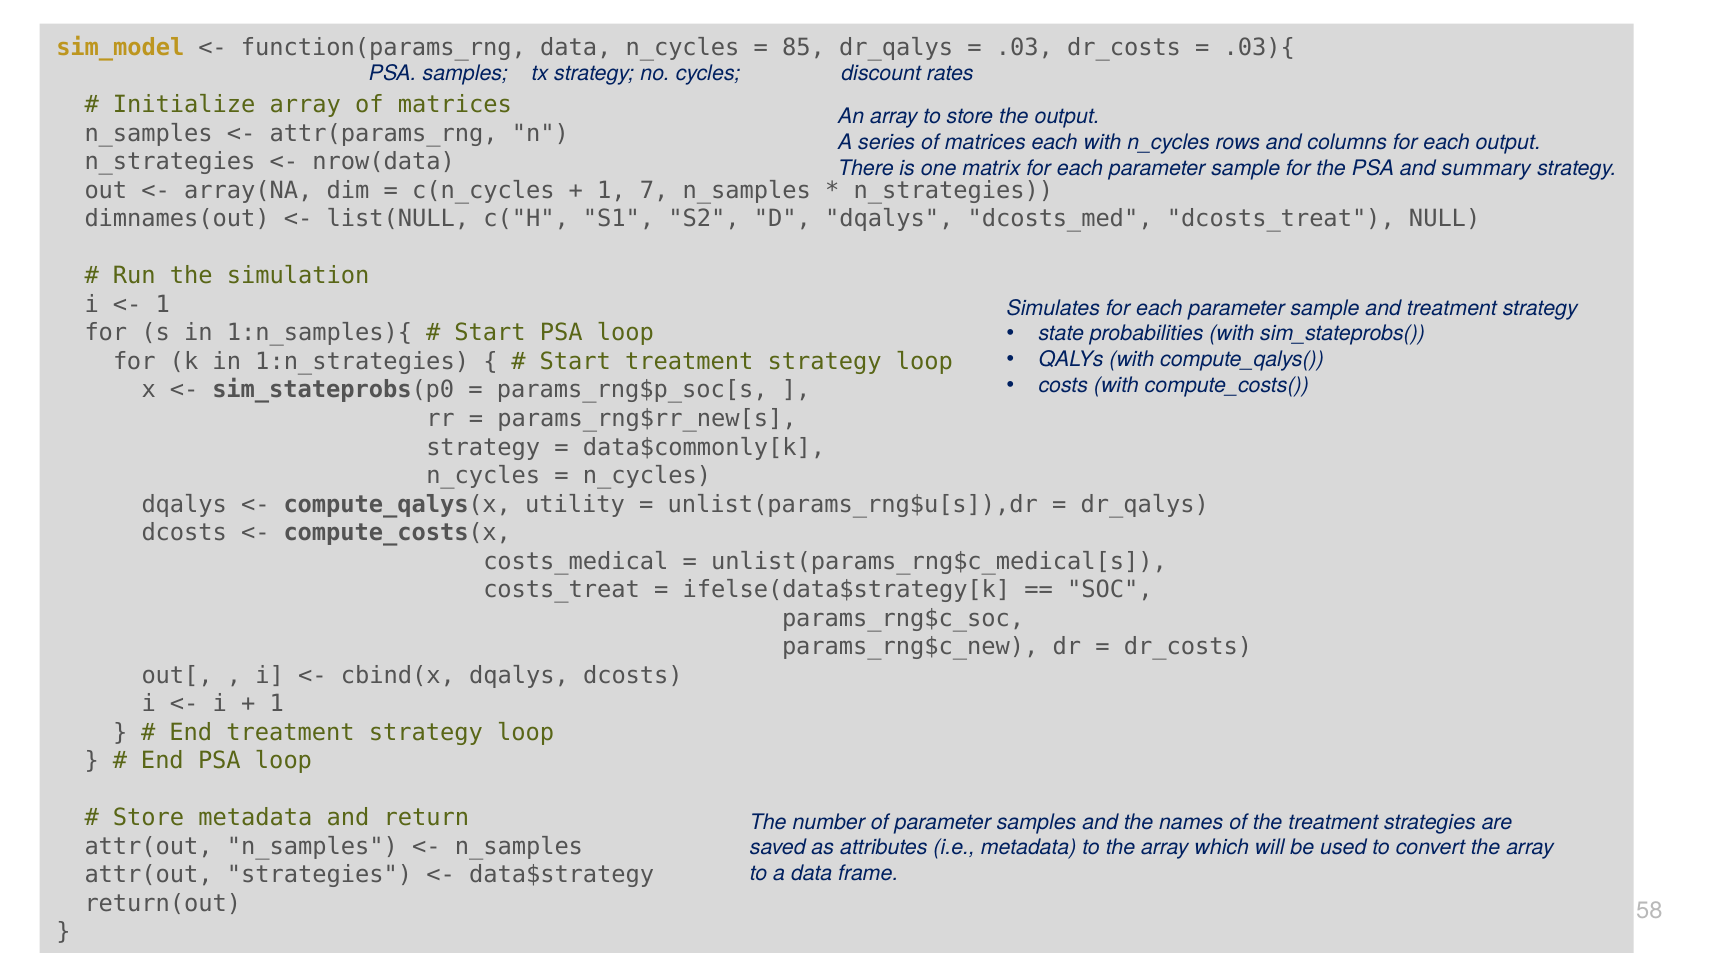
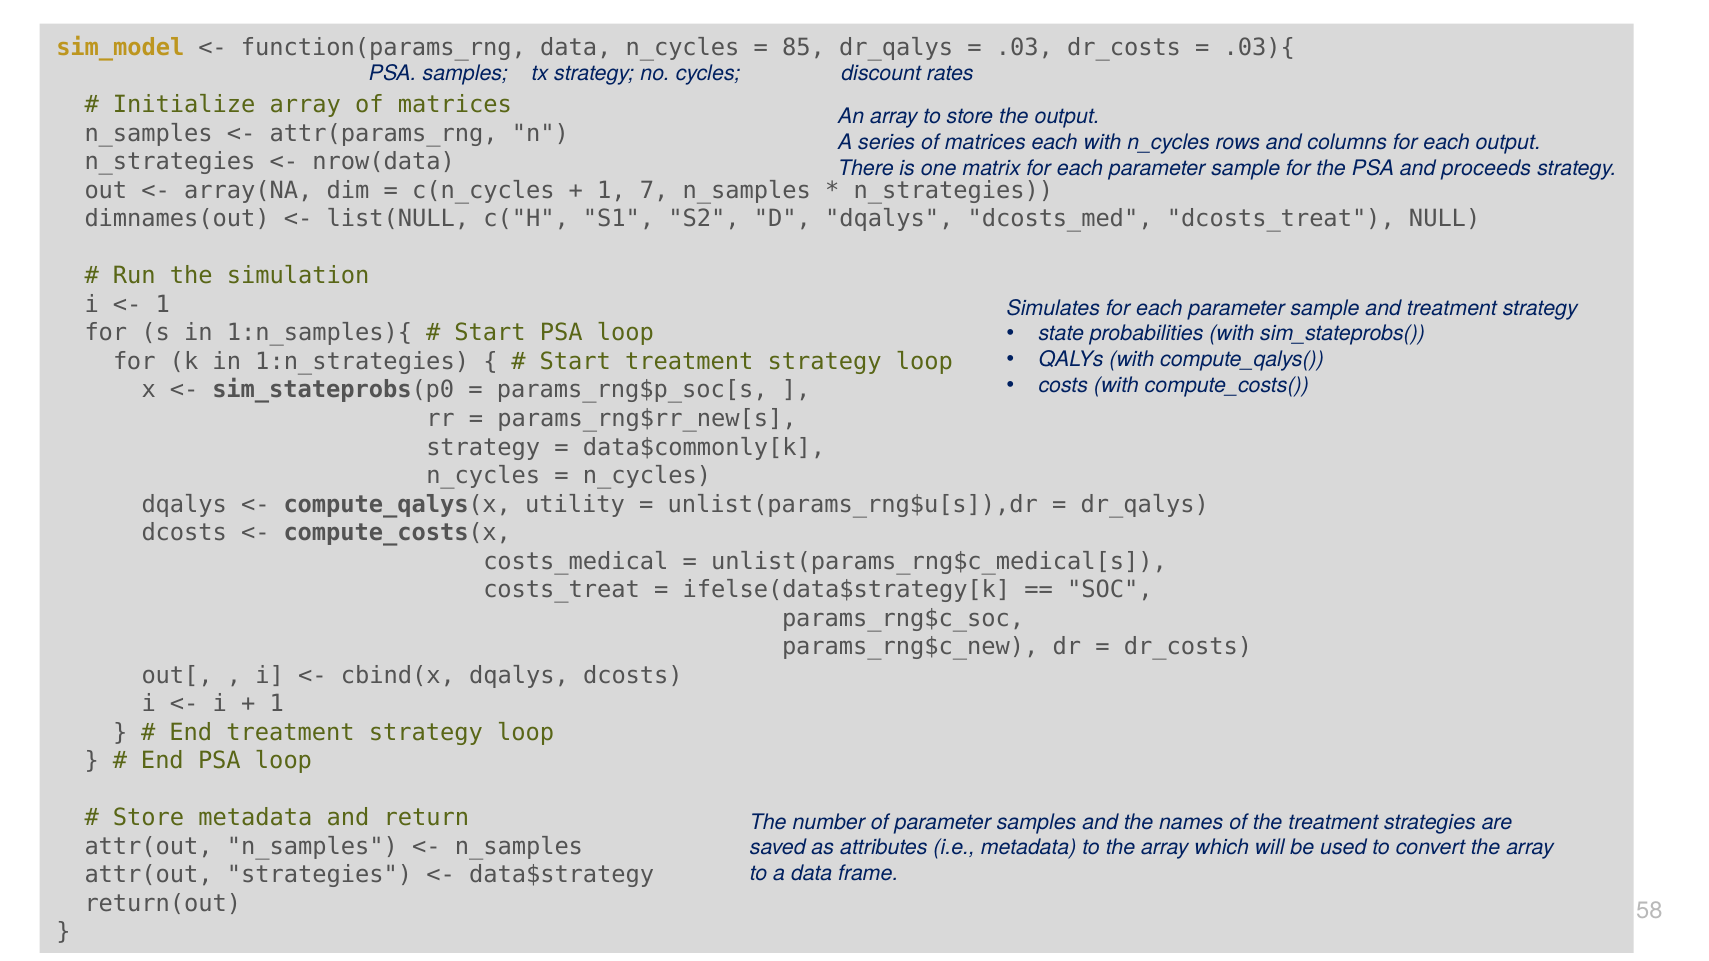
summary: summary -> proceeds
